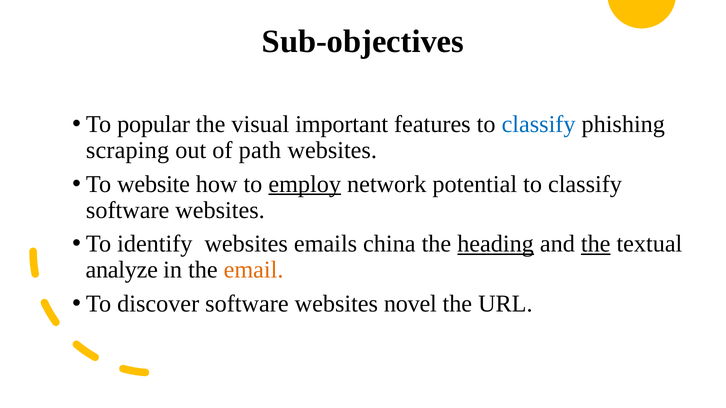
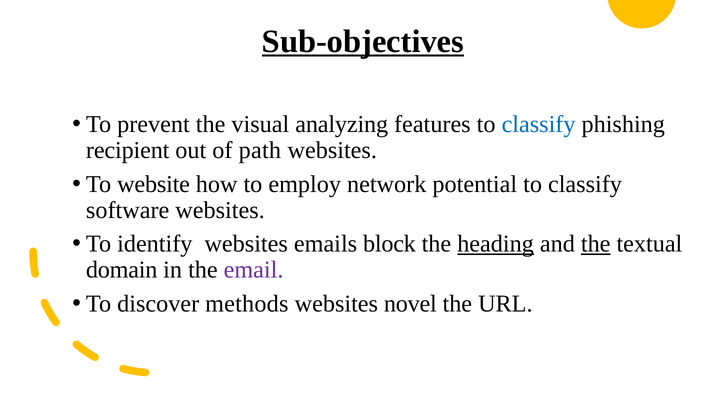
Sub-objectives underline: none -> present
popular: popular -> prevent
important: important -> analyzing
scraping: scraping -> recipient
employ underline: present -> none
china: china -> block
analyze: analyze -> domain
email colour: orange -> purple
discover software: software -> methods
